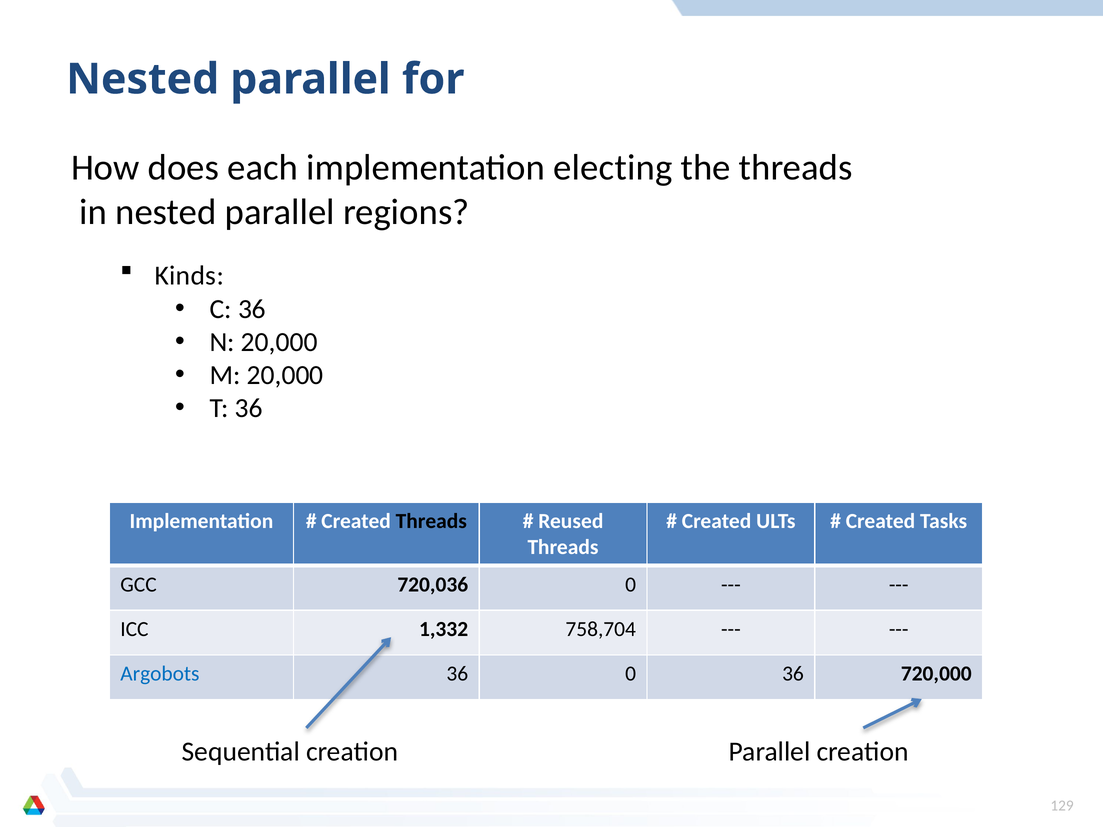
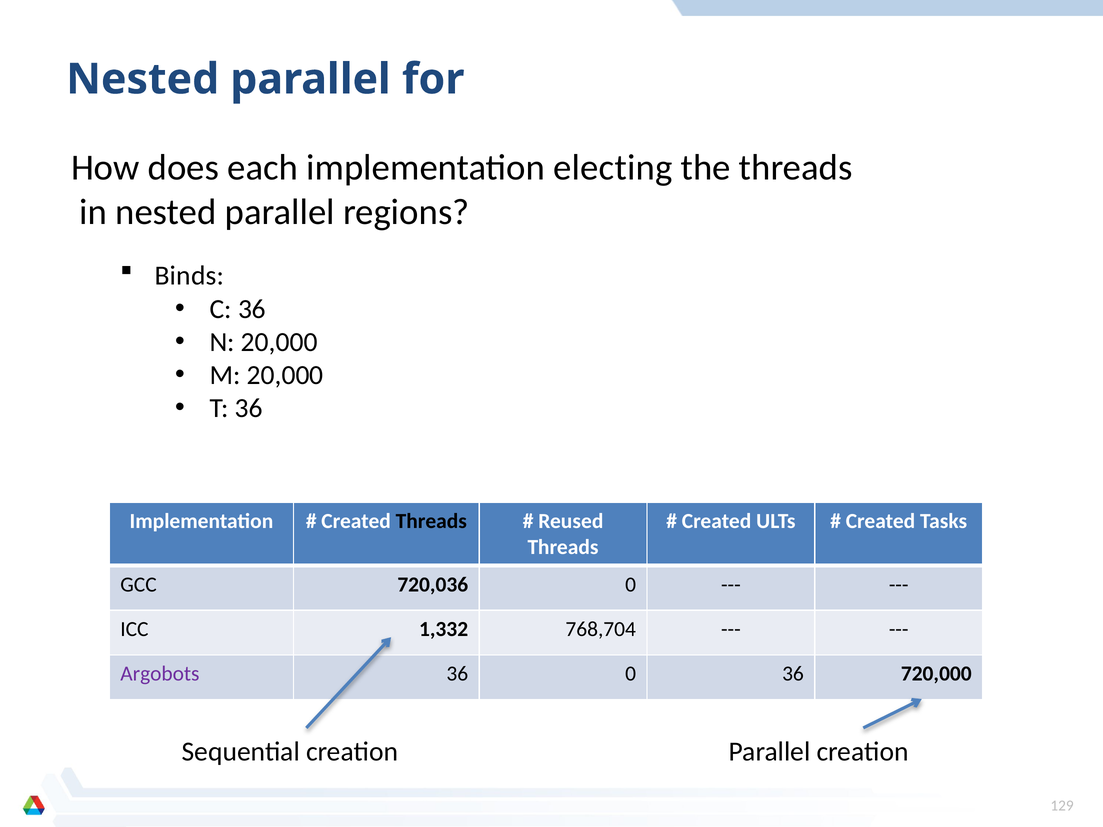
Kinds: Kinds -> Binds
758,704: 758,704 -> 768,704
Argobots colour: blue -> purple
